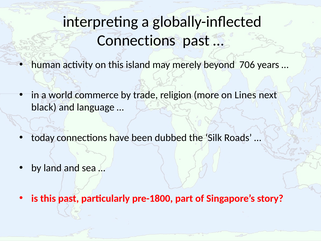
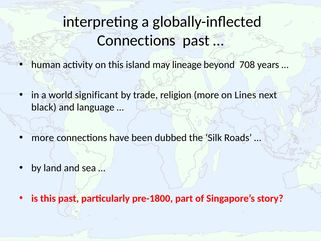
merely: merely -> lineage
706: 706 -> 708
commerce: commerce -> significant
today at (43, 138): today -> more
